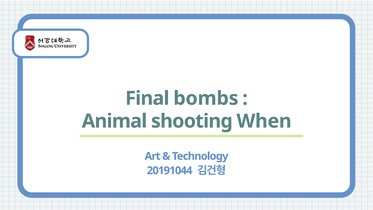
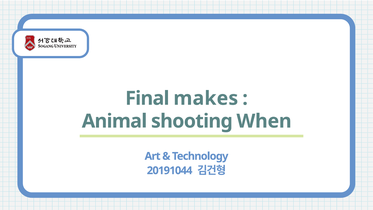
bombs: bombs -> makes
